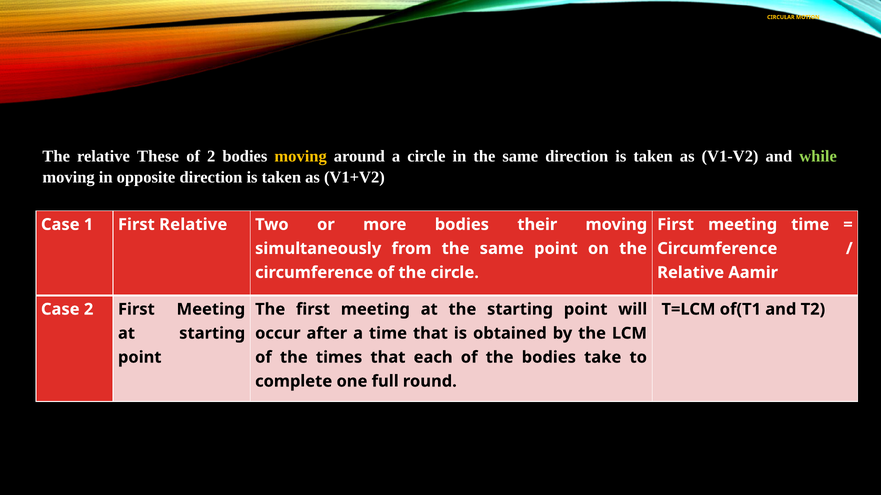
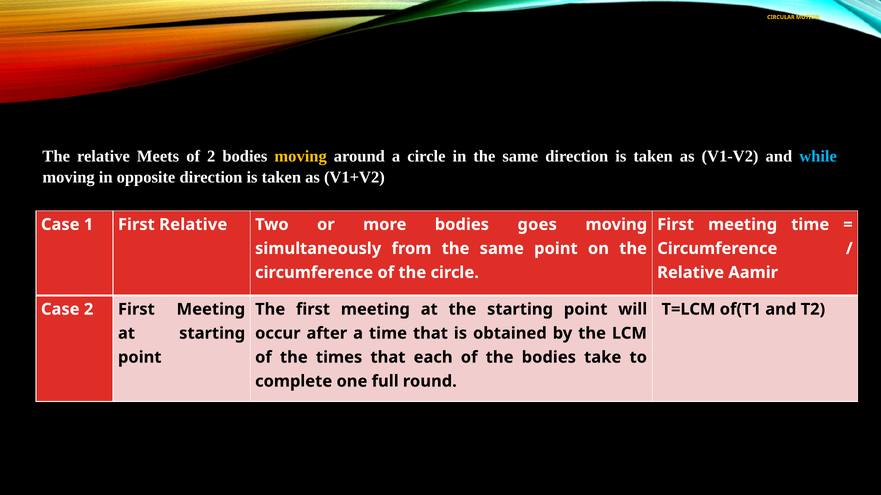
These: These -> Meets
while colour: light green -> light blue
their: their -> goes
